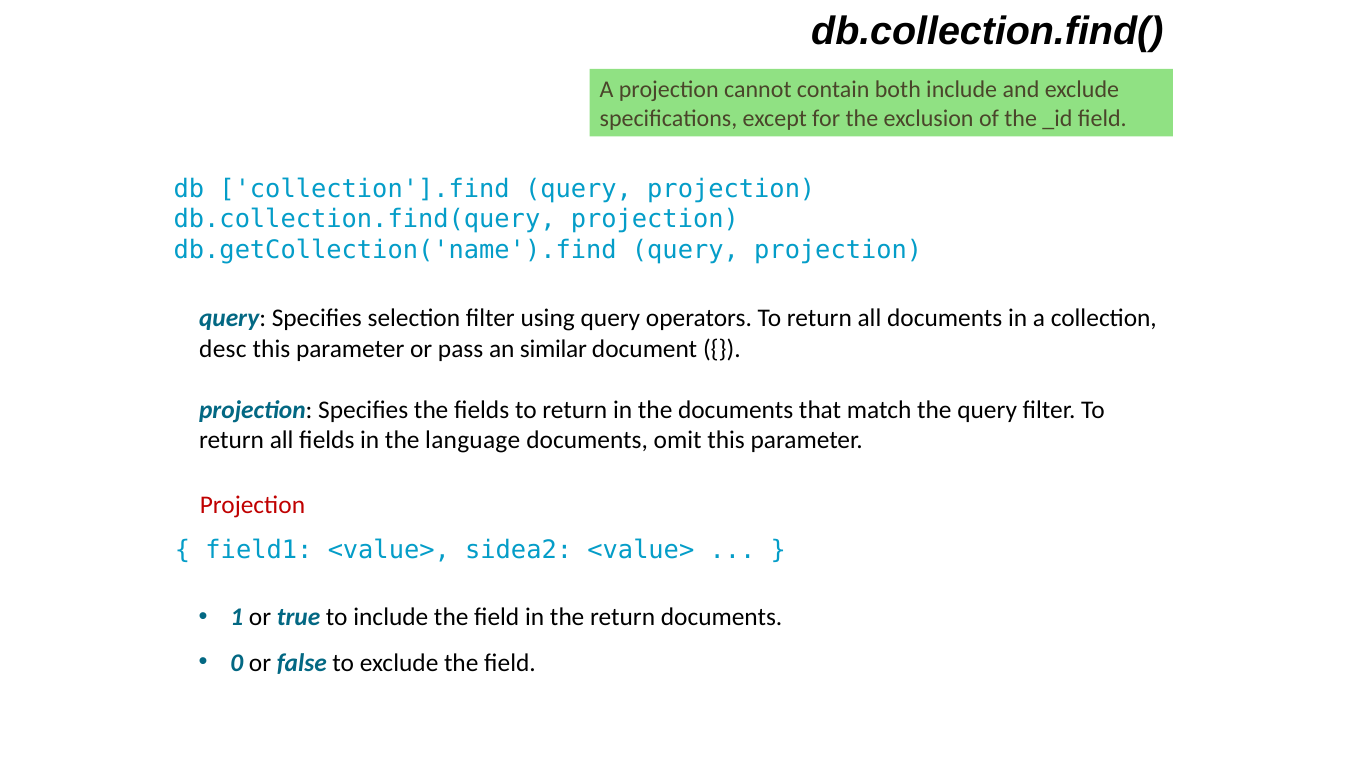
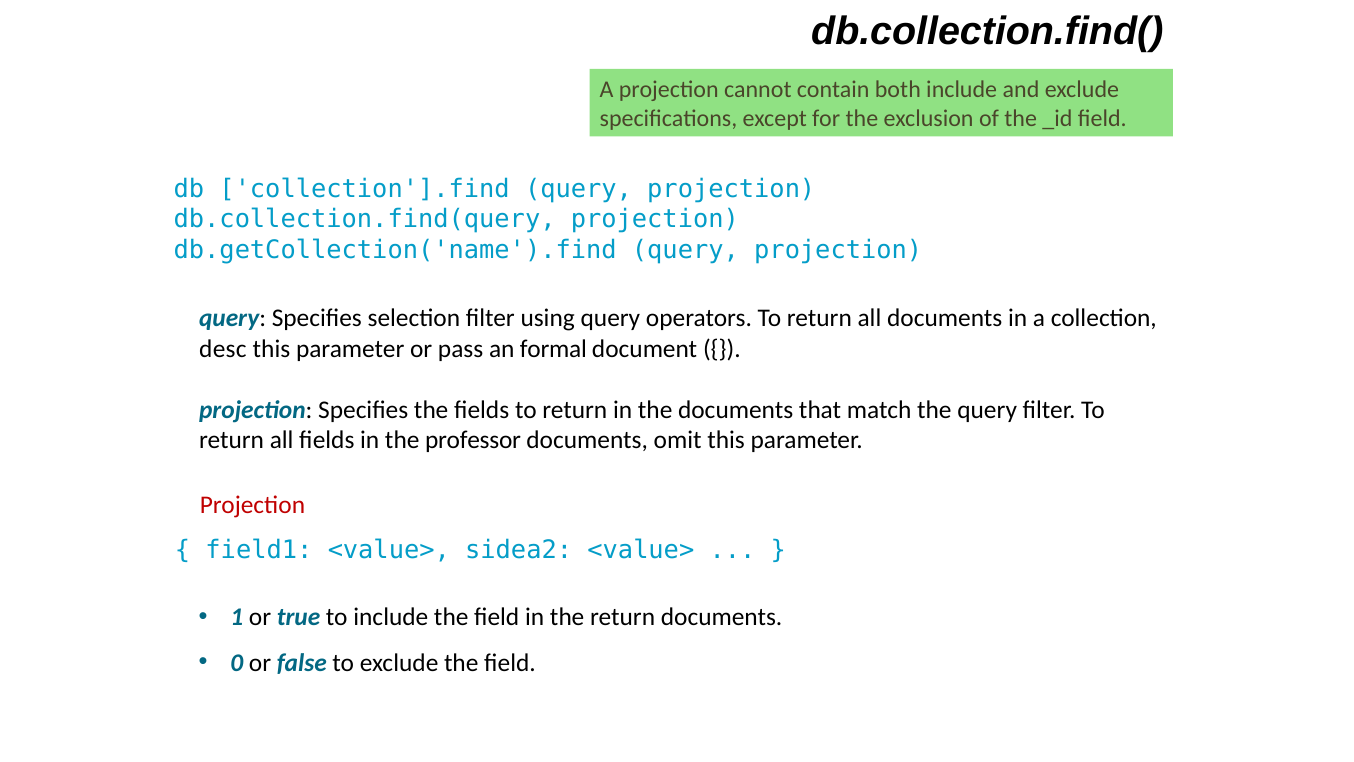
similar: similar -> formal
language: language -> professor
